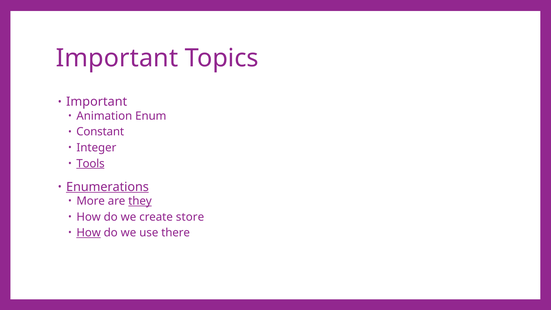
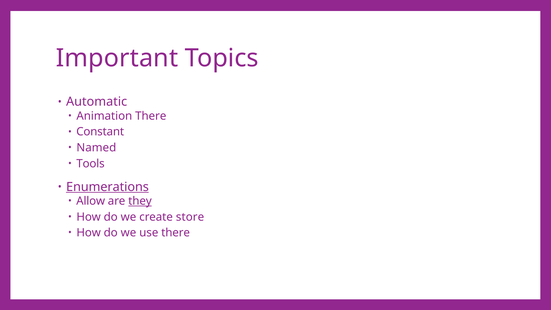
Important at (97, 102): Important -> Automatic
Animation Enum: Enum -> There
Integer: Integer -> Named
Tools underline: present -> none
More: More -> Allow
How at (89, 233) underline: present -> none
